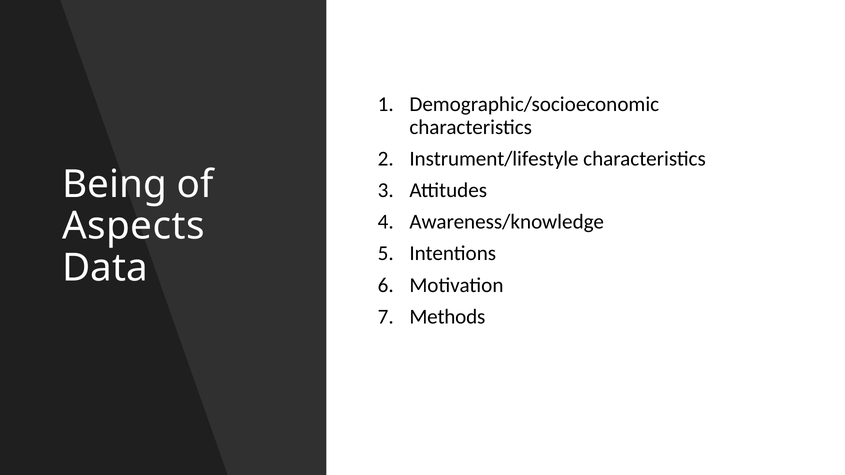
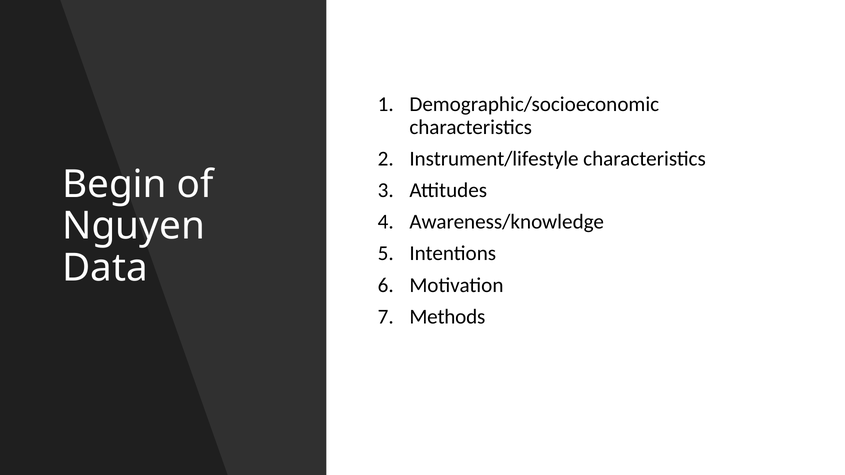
Being: Being -> Begin
Aspects at (133, 226): Aspects -> Nguyen
